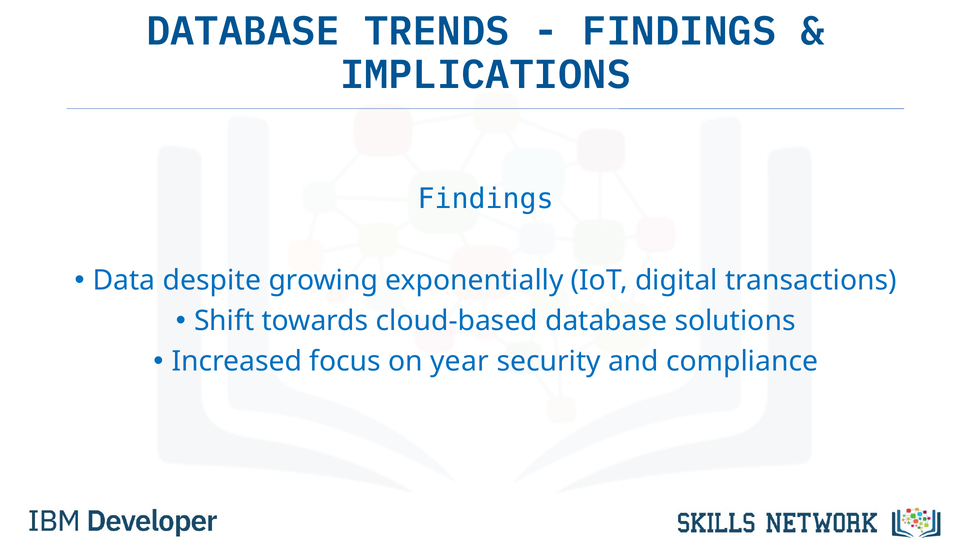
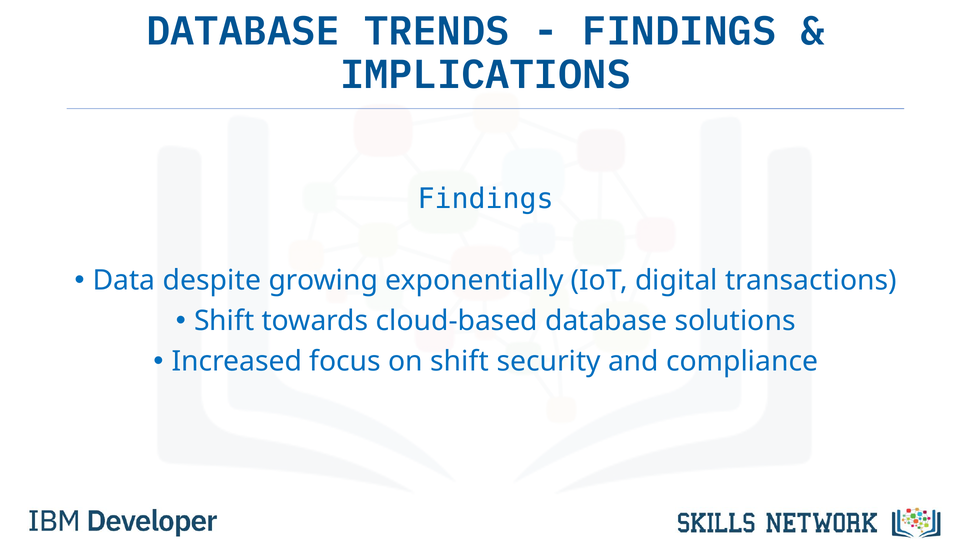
on year: year -> shift
